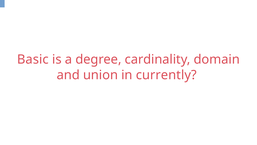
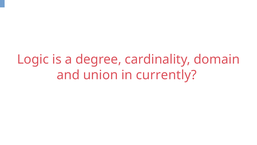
Basic: Basic -> Logic
